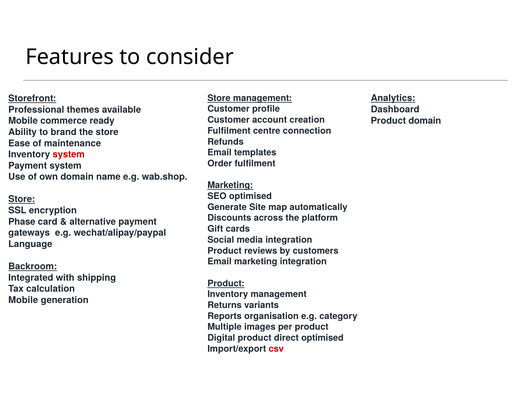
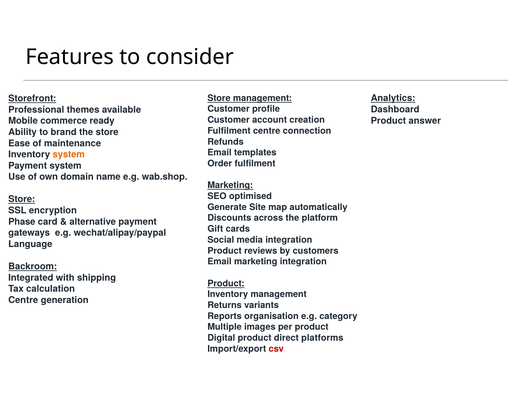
Product domain: domain -> answer
system at (69, 155) colour: red -> orange
Mobile at (23, 300): Mobile -> Centre
direct optimised: optimised -> platforms
